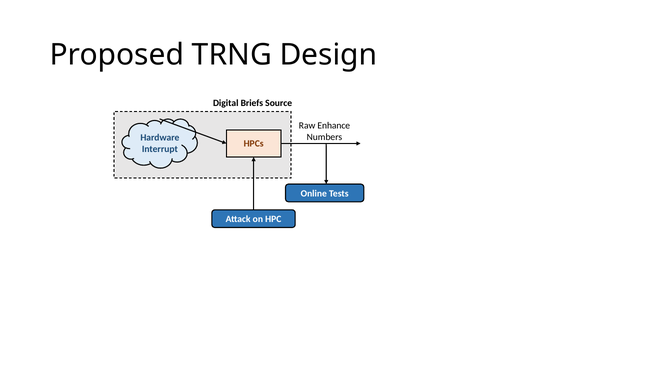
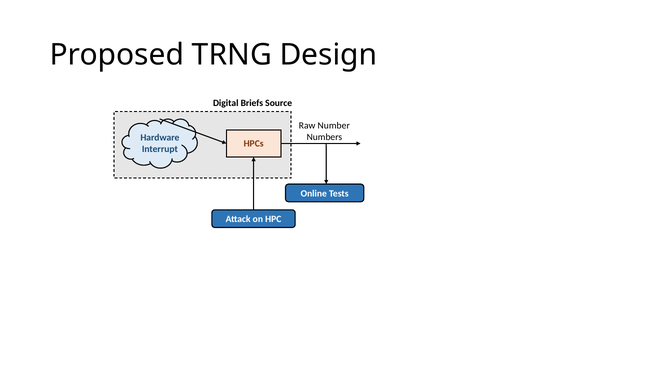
Enhance: Enhance -> Number
